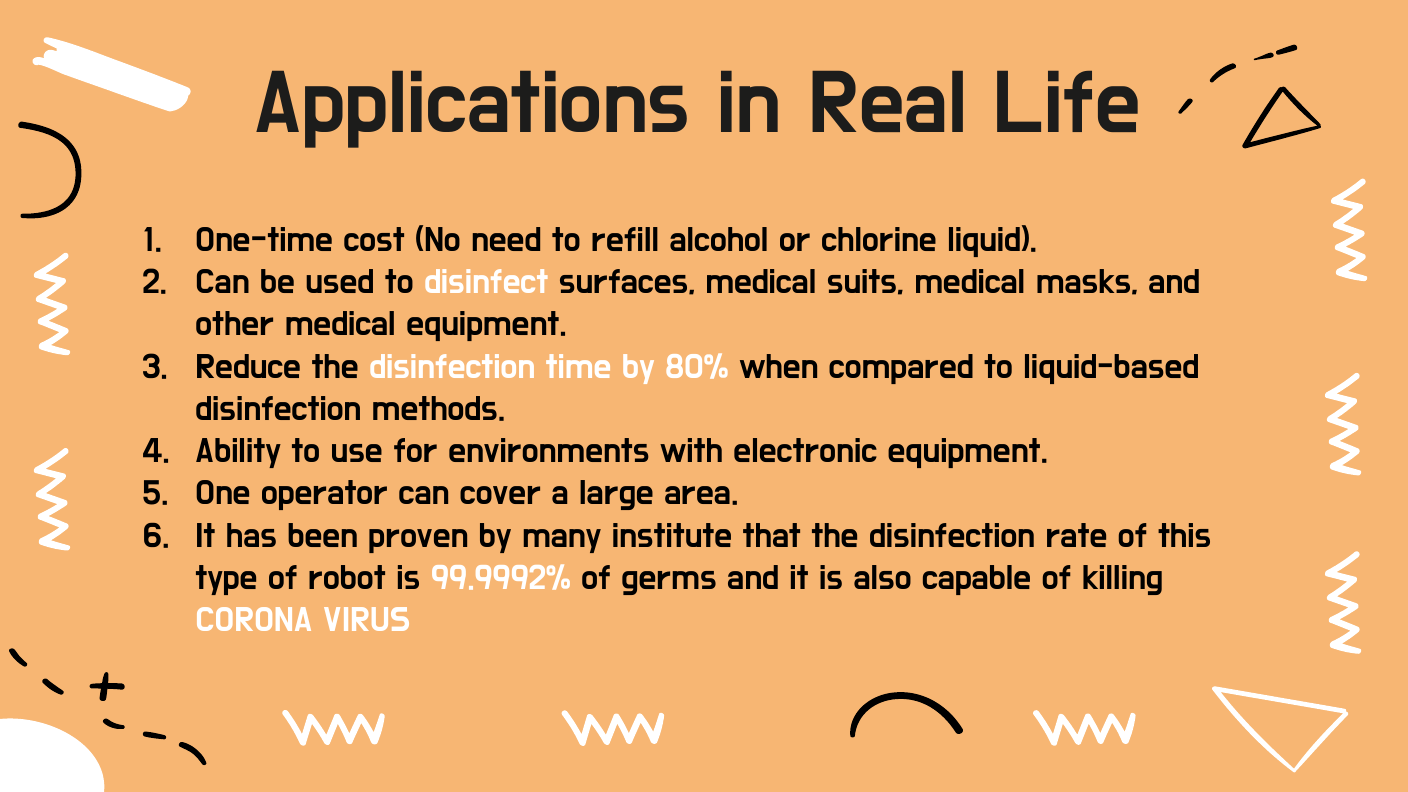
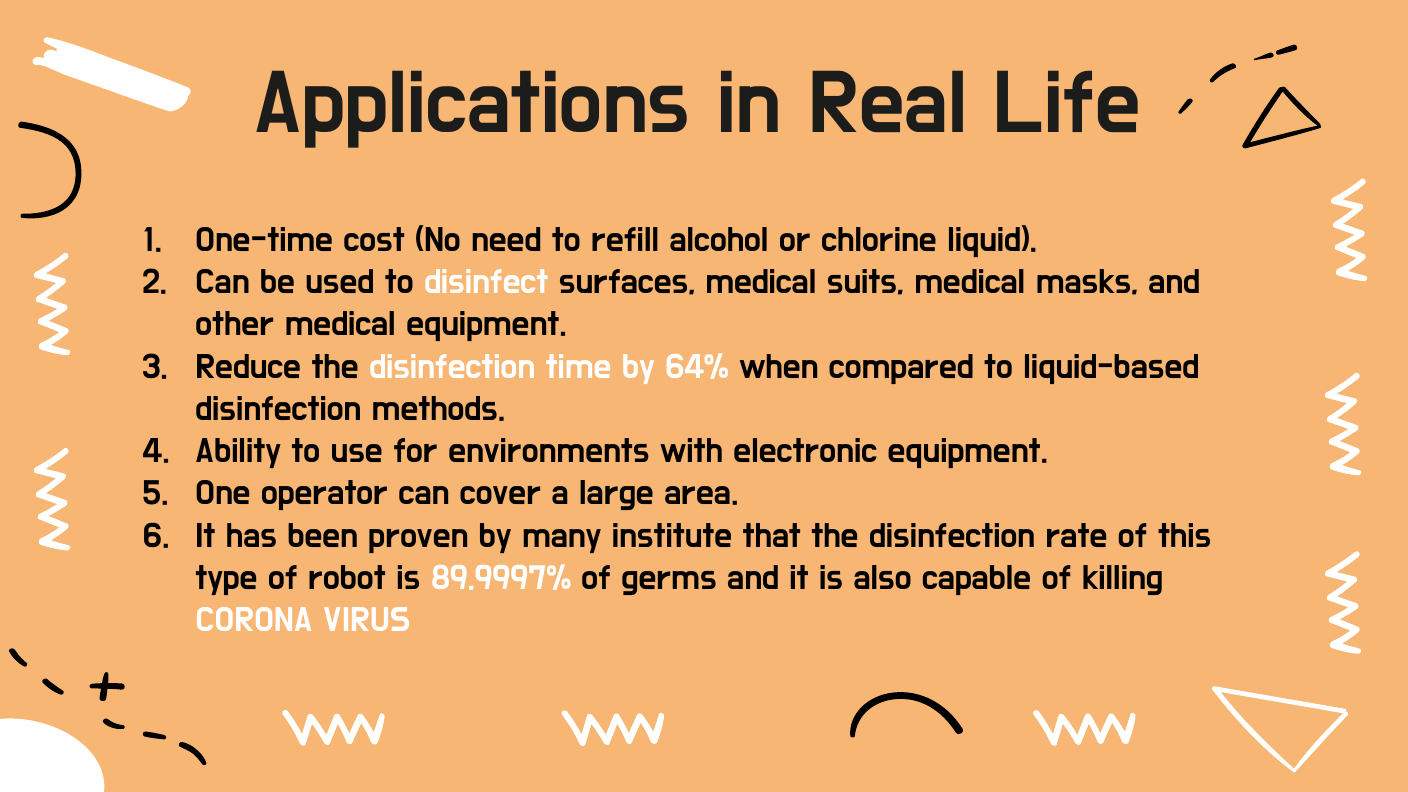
80%: 80% -> 64%
99.9992%: 99.9992% -> 89.9997%
